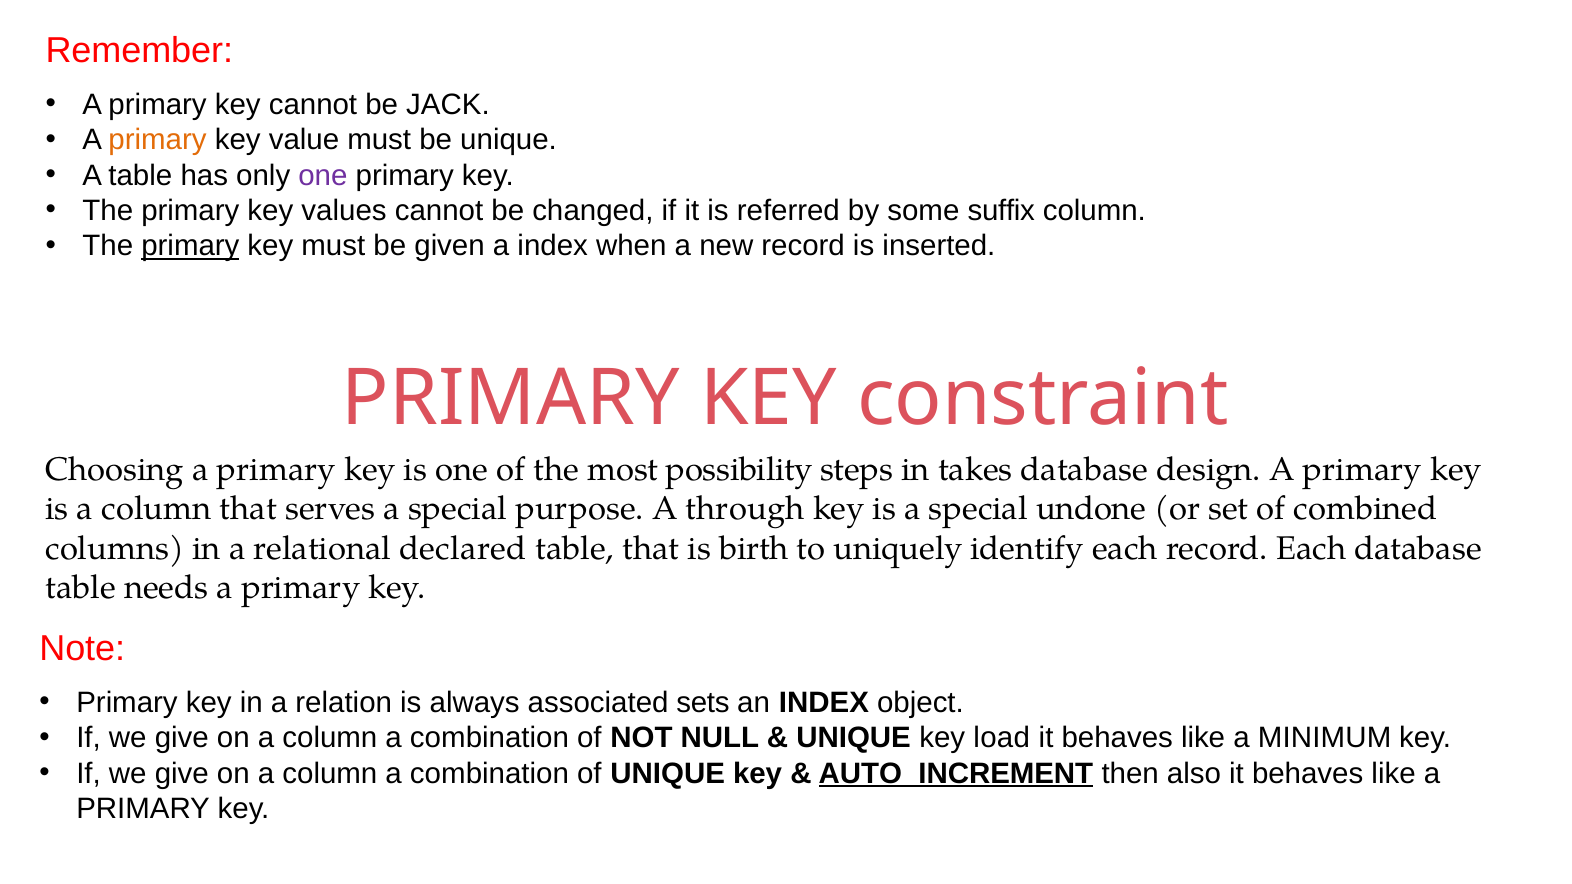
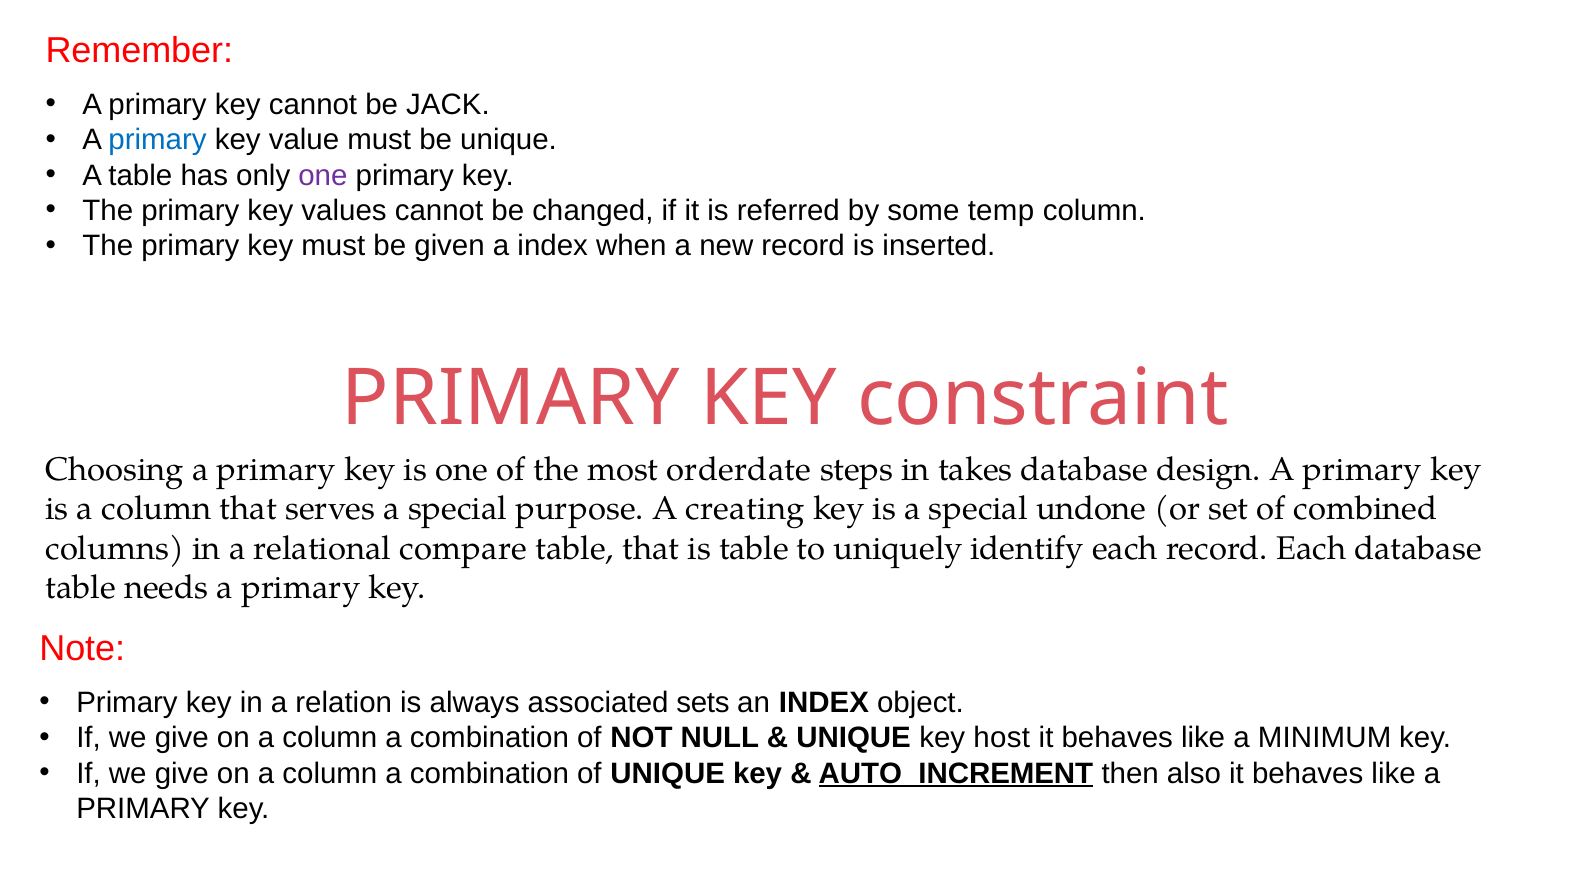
primary at (158, 140) colour: orange -> blue
suffix: suffix -> temp
primary at (190, 246) underline: present -> none
possibility: possibility -> orderdate
through: through -> creating
declared: declared -> compare
is birth: birth -> table
load: load -> host
